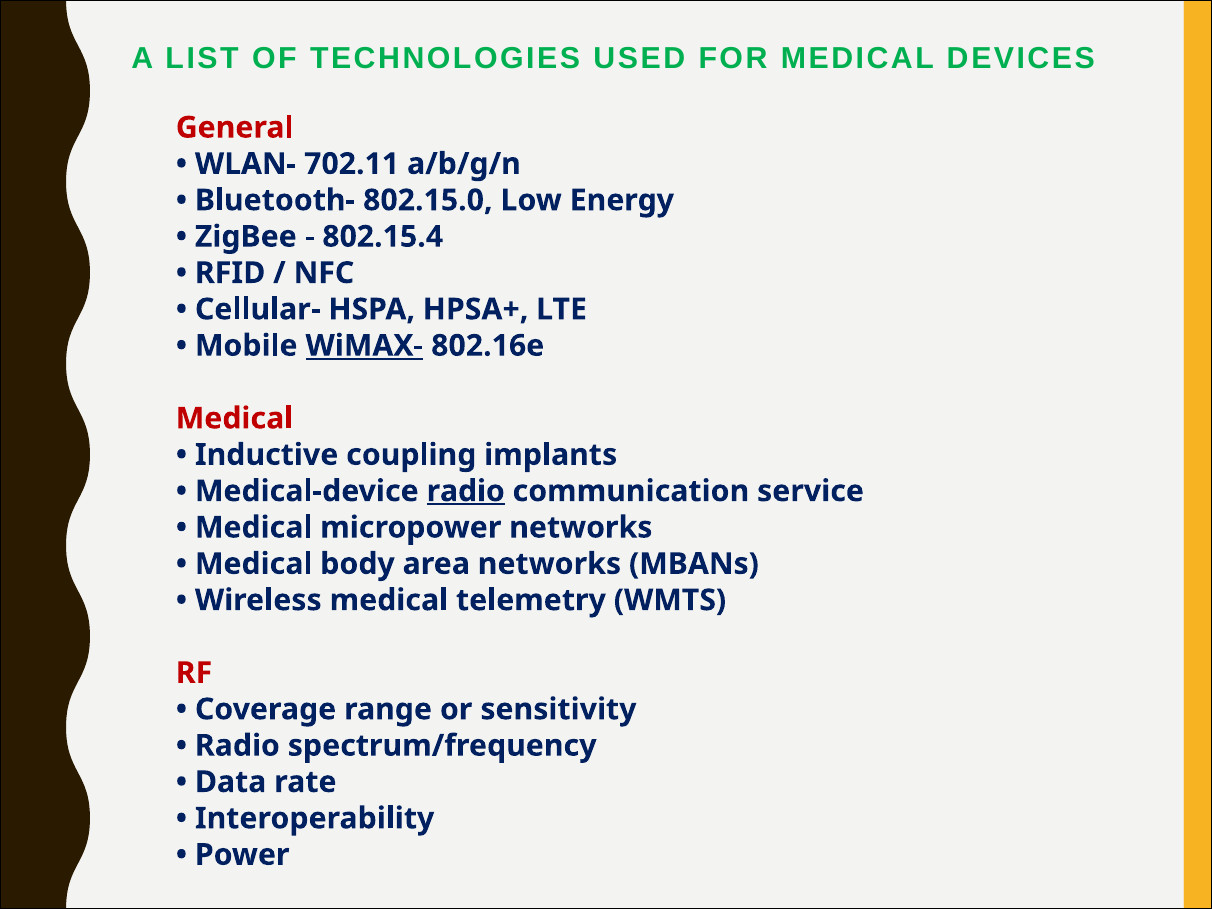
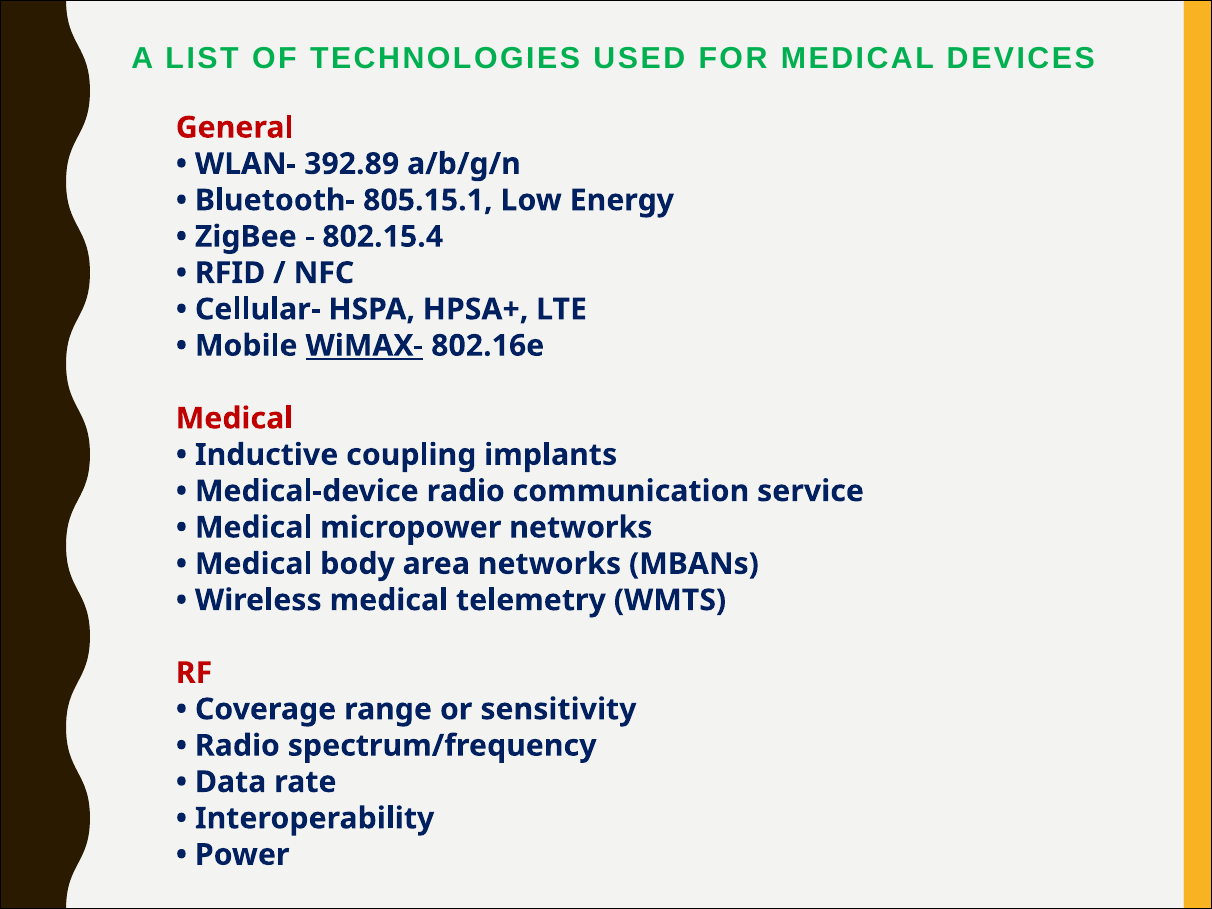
702.11: 702.11 -> 392.89
802.15.0: 802.15.0 -> 805.15.1
radio at (466, 491) underline: present -> none
